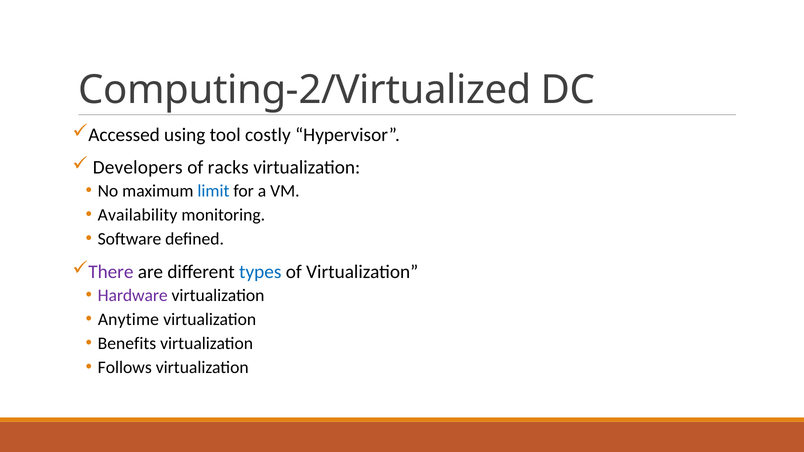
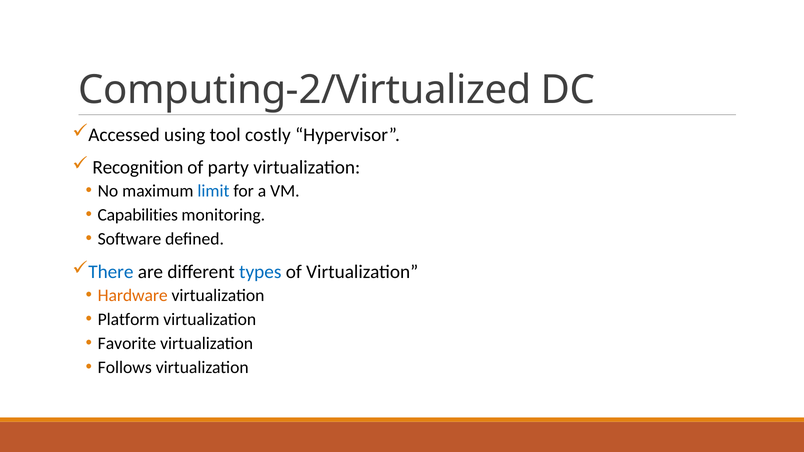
Developers: Developers -> Recognition
racks: racks -> party
Availability: Availability -> Capabilities
There colour: purple -> blue
Hardware colour: purple -> orange
Anytime: Anytime -> Platform
Benefits: Benefits -> Favorite
